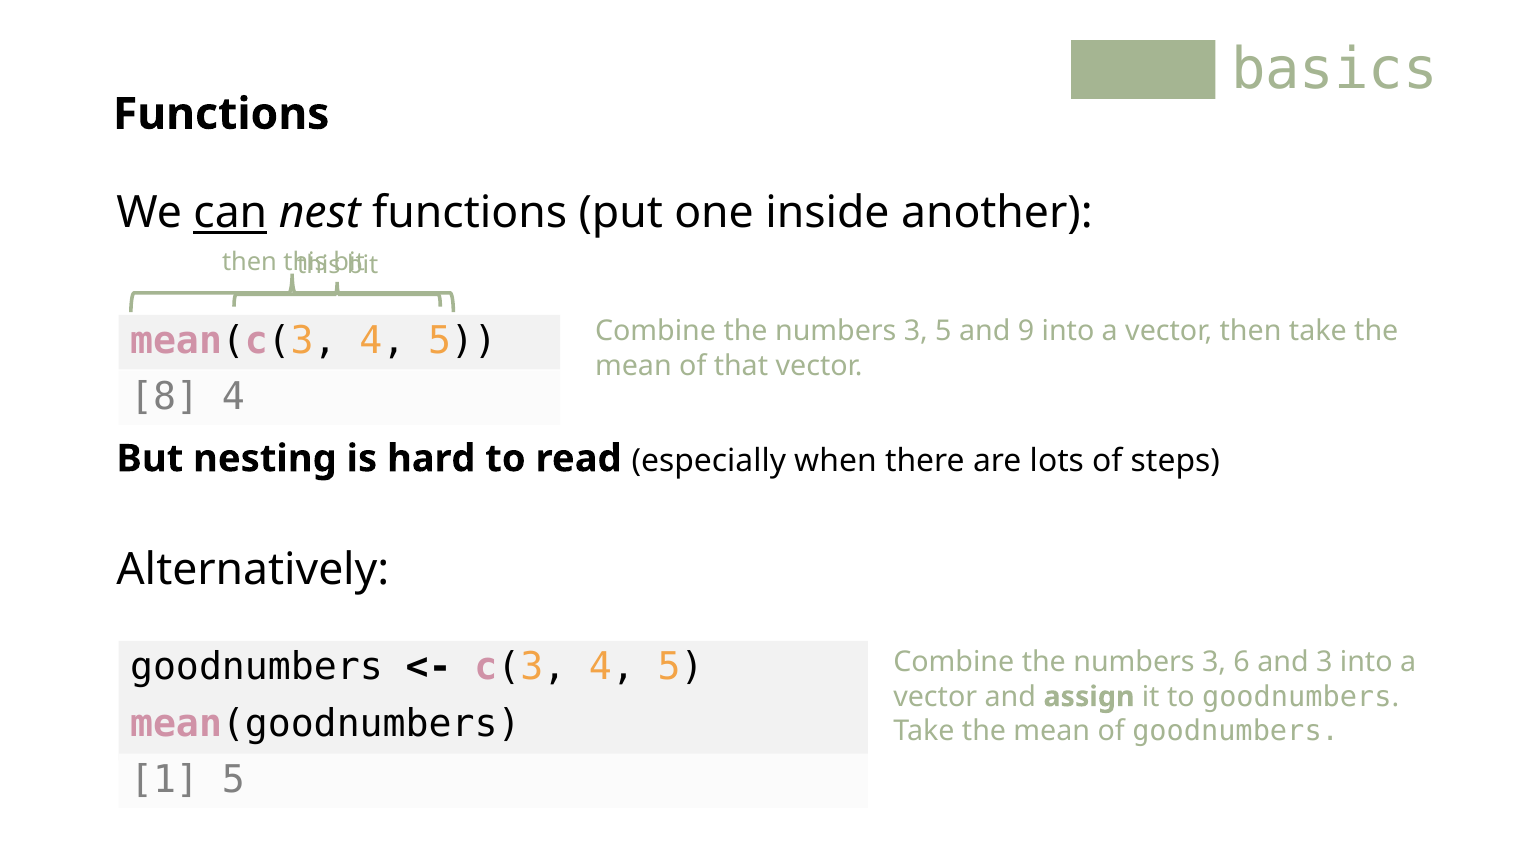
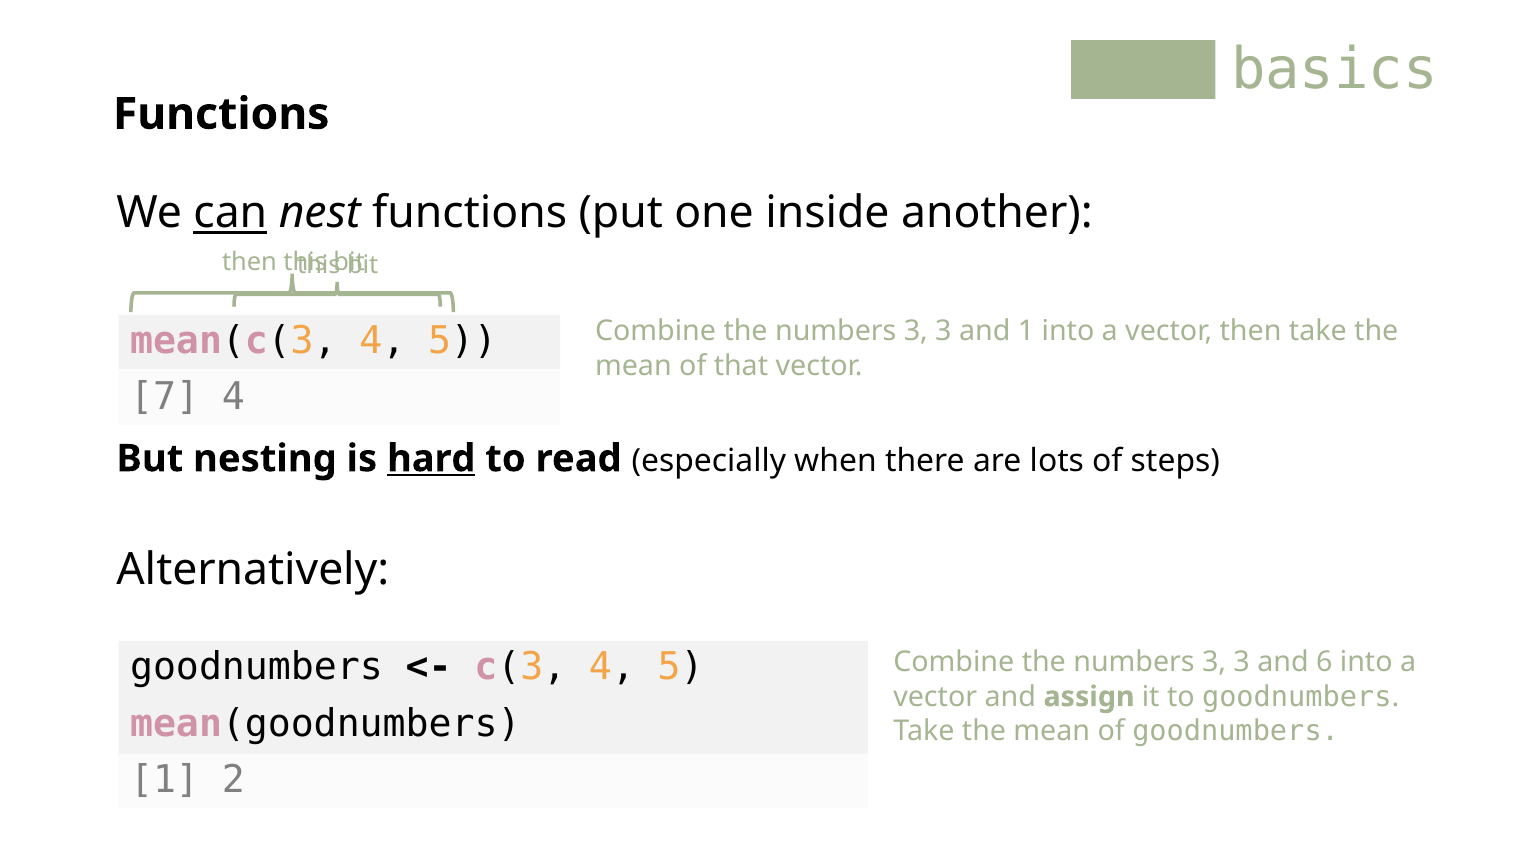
5 at (943, 331): 5 -> 3
and 9: 9 -> 1
8: 8 -> 7
hard underline: none -> present
6 at (1242, 662): 6 -> 3
and 3: 3 -> 6
1 5: 5 -> 2
